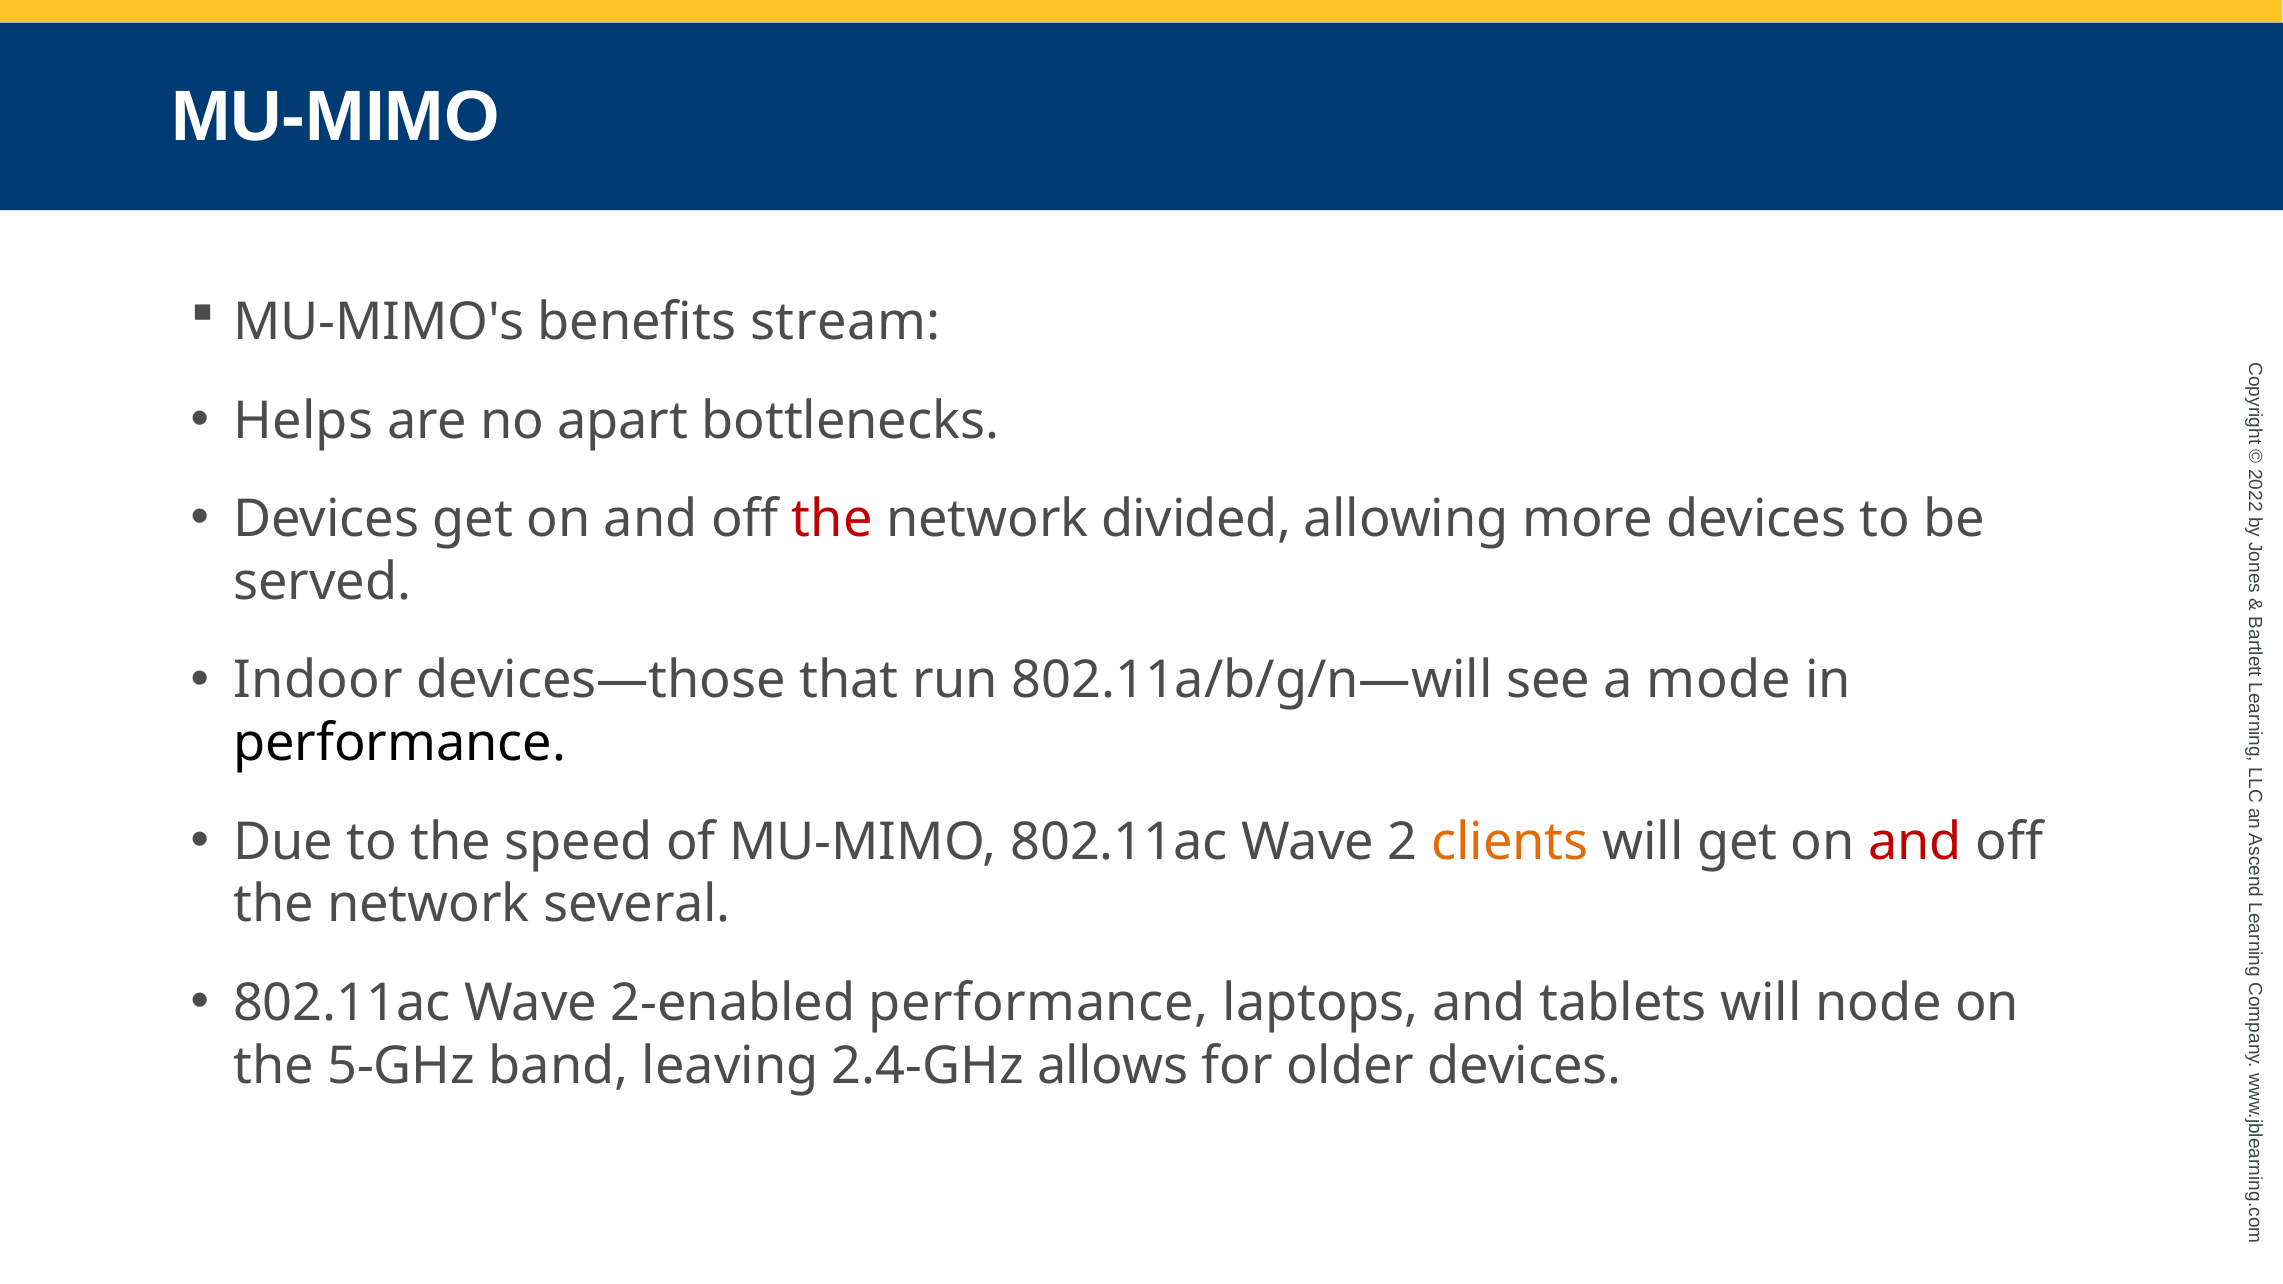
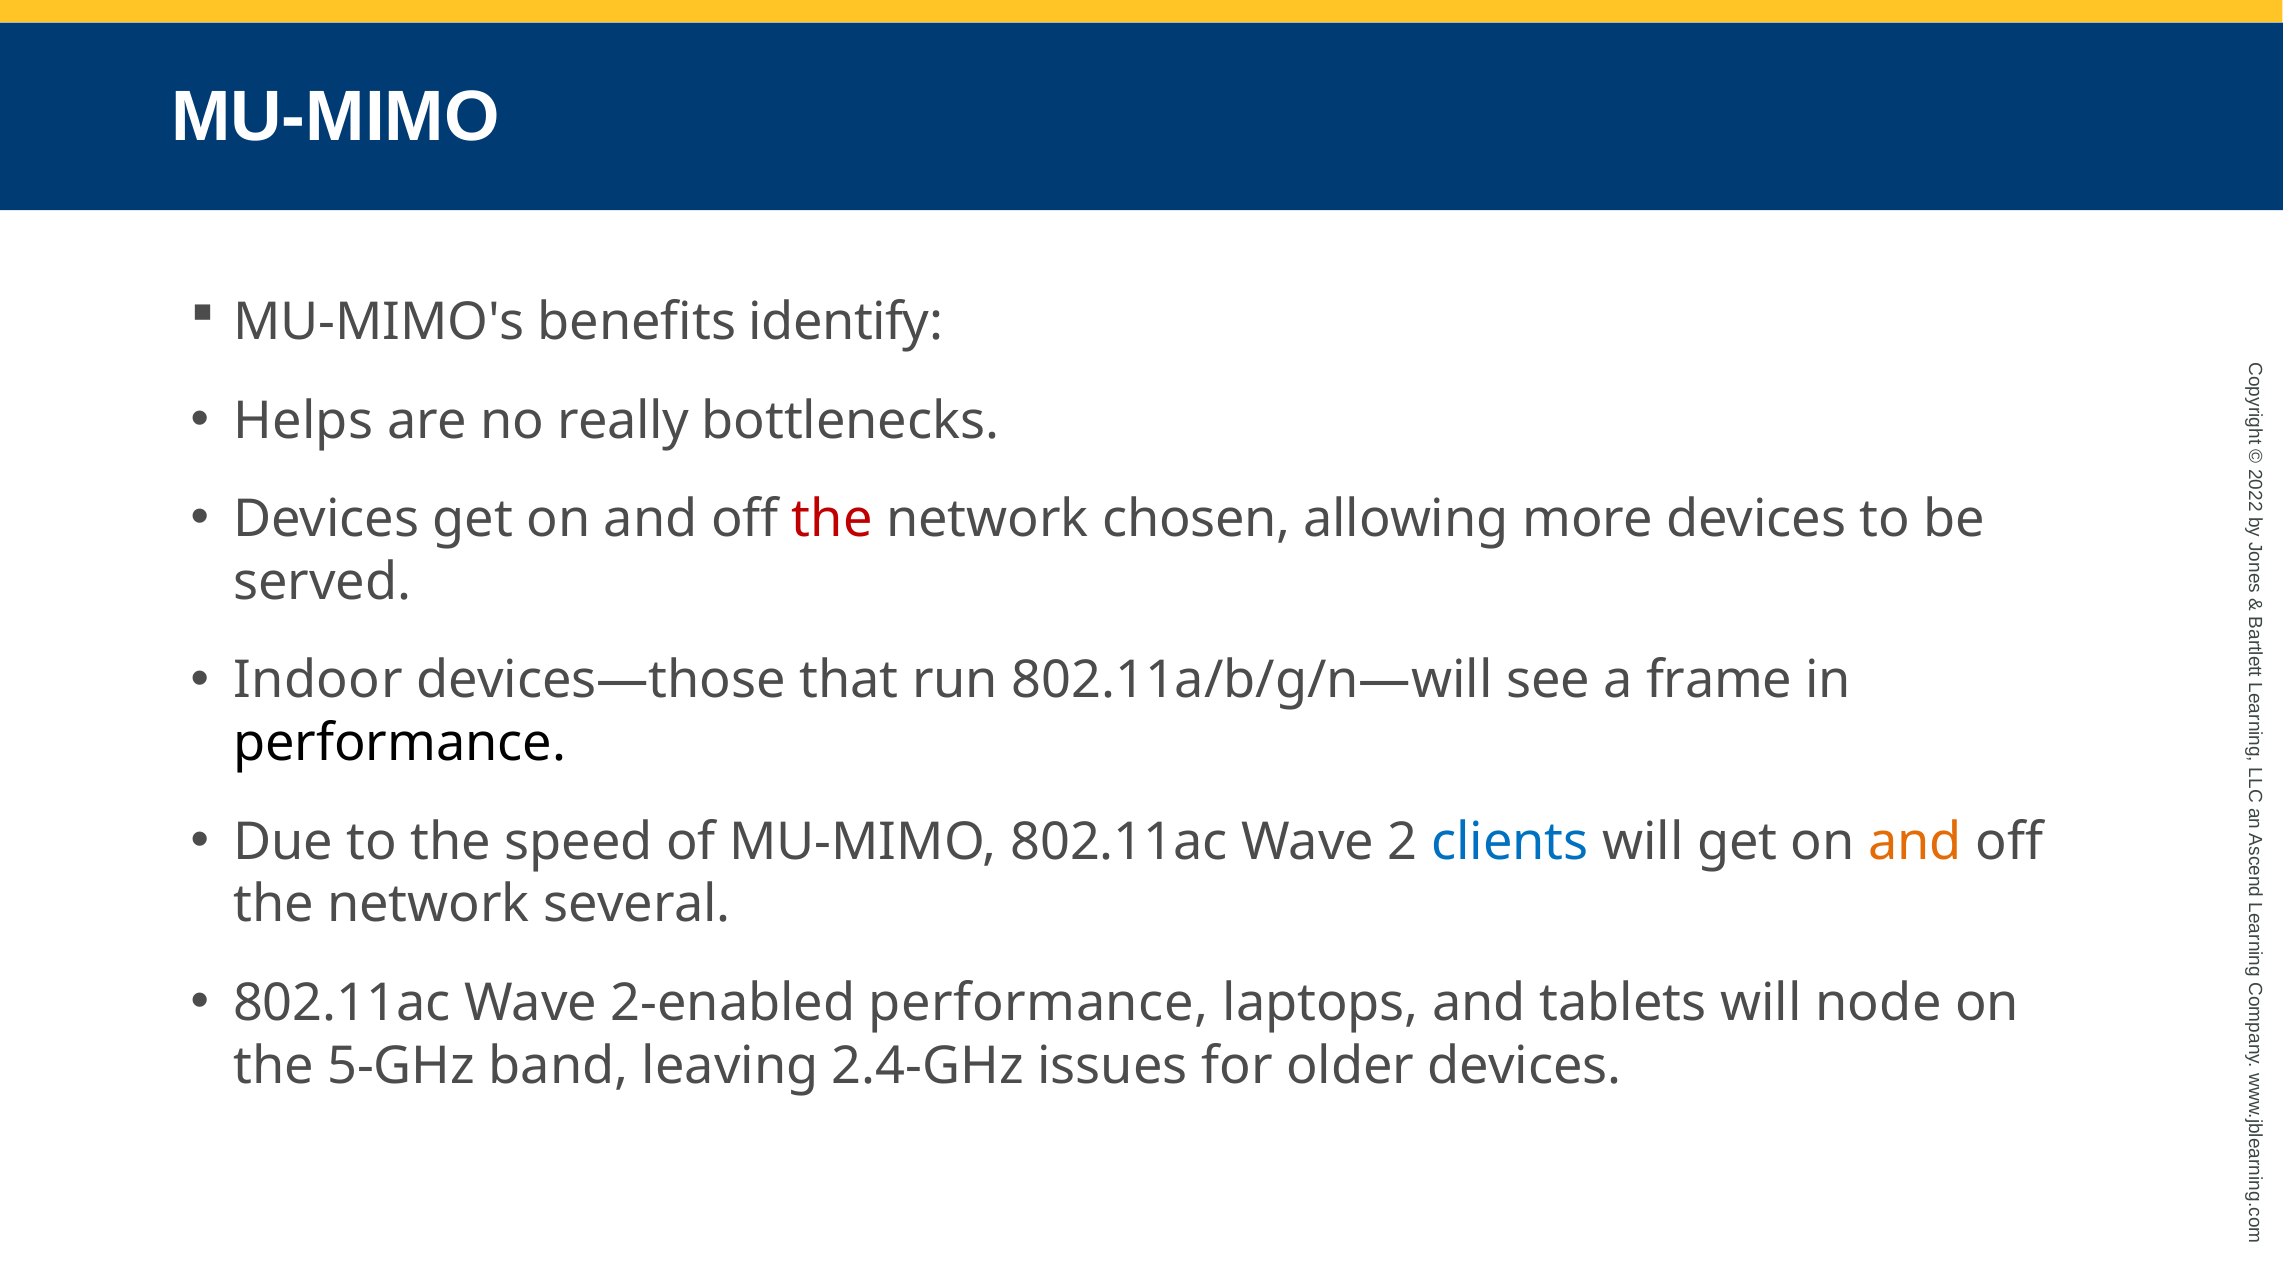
stream: stream -> identify
apart: apart -> really
divided: divided -> chosen
mode: mode -> frame
clients colour: orange -> blue
and at (1915, 842) colour: red -> orange
allows: allows -> issues
